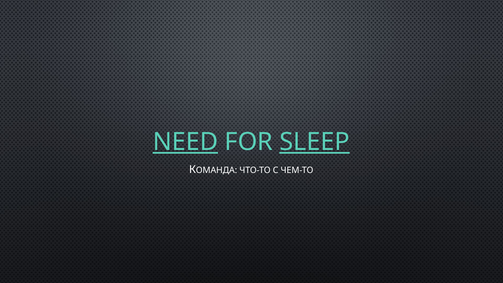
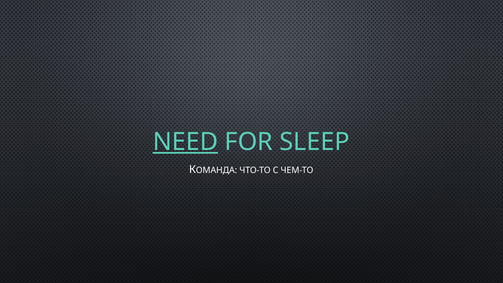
SLEEP underline: present -> none
